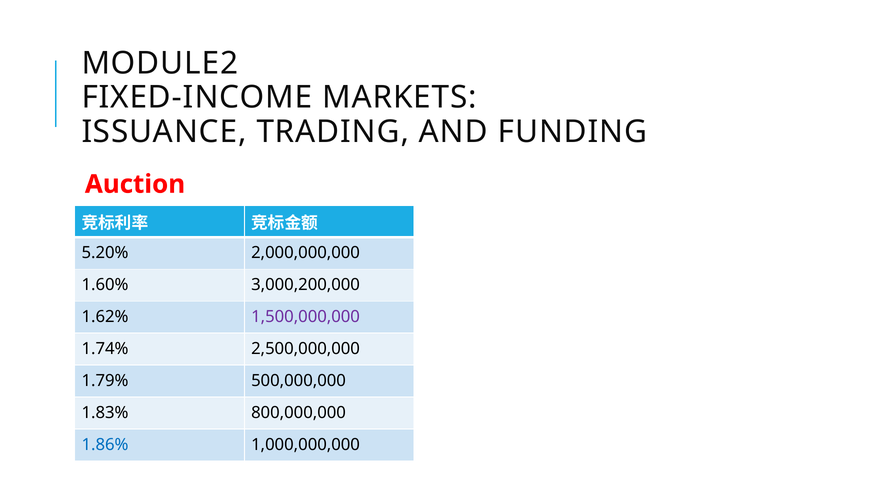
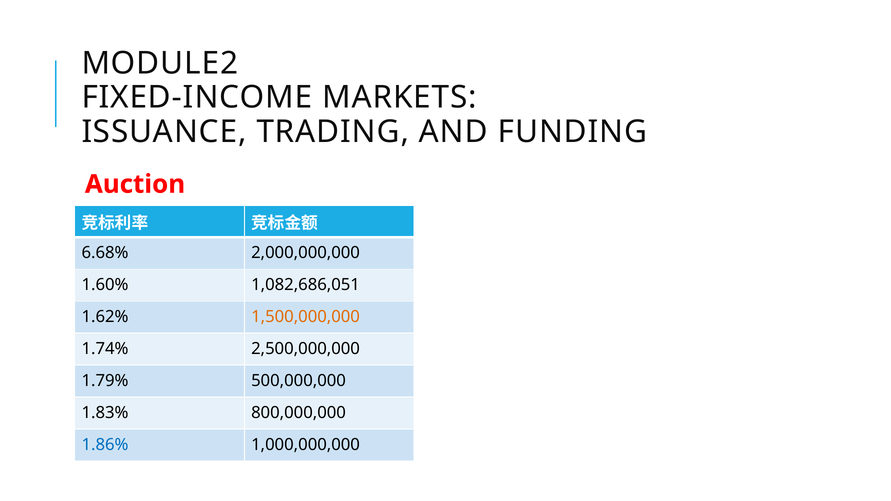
5.20%: 5.20% -> 6.68%
3,000,200,000: 3,000,200,000 -> 1,082,686,051
1,500,000,000 colour: purple -> orange
